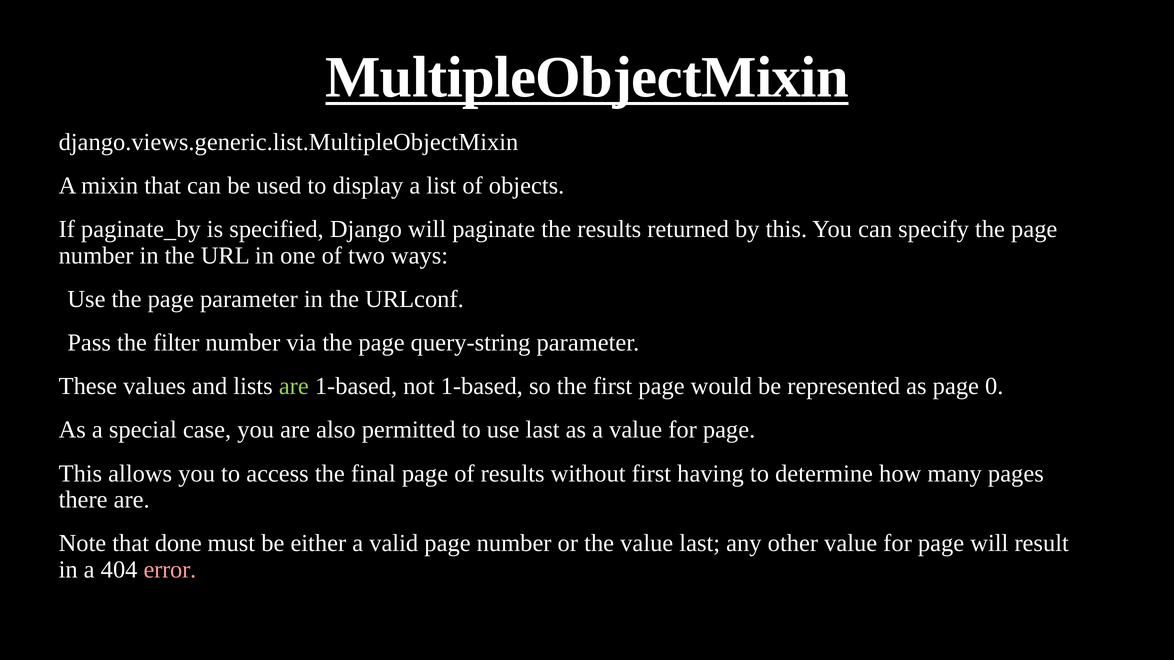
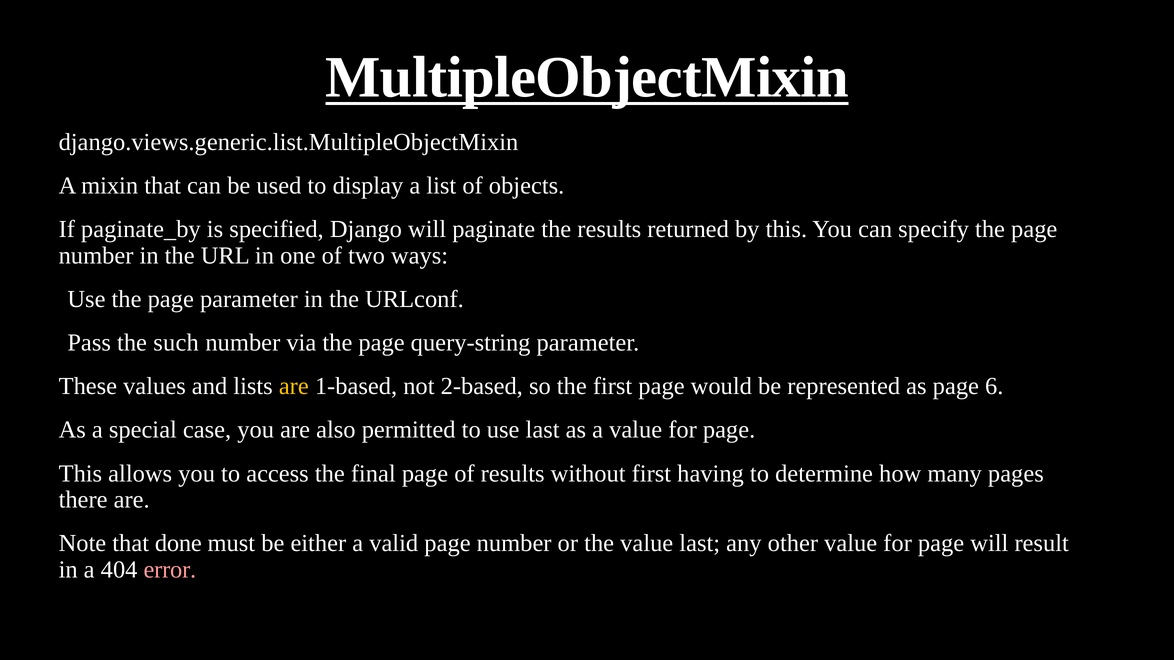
filter: filter -> such
are at (294, 387) colour: light green -> yellow
not 1-based: 1-based -> 2-based
0: 0 -> 6
